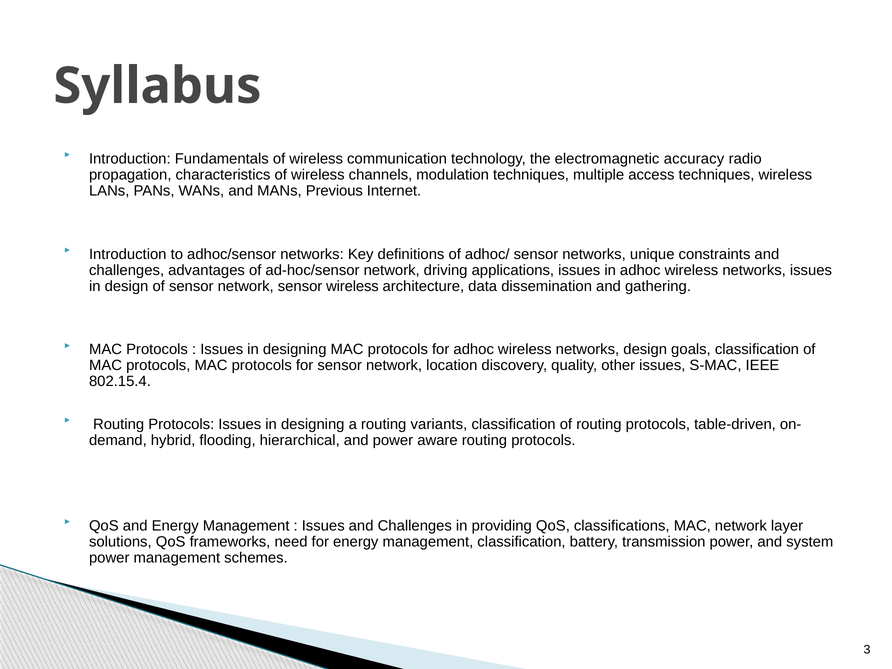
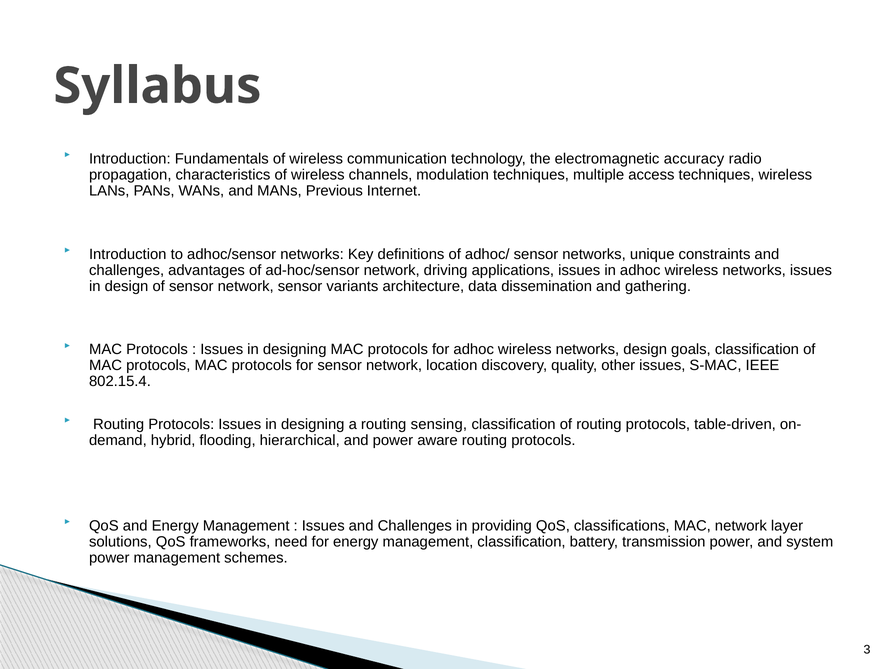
sensor wireless: wireless -> variants
variants: variants -> sensing
